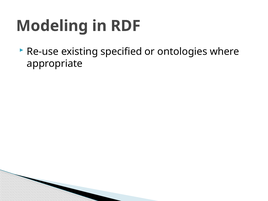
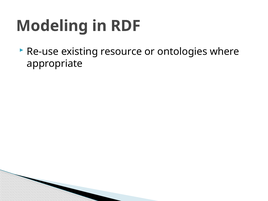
specified: specified -> resource
